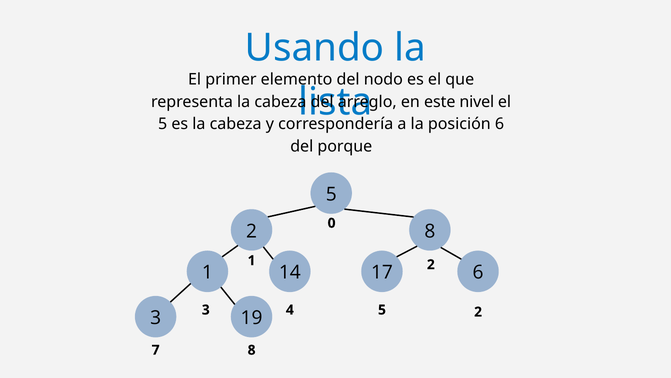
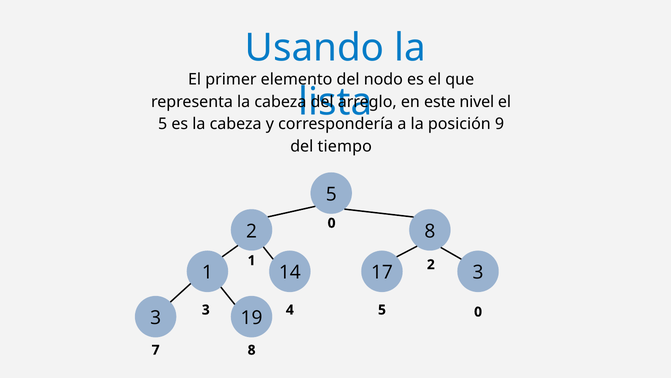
posición 6: 6 -> 9
porque: porque -> tiempo
17 6: 6 -> 3
4 2: 2 -> 0
